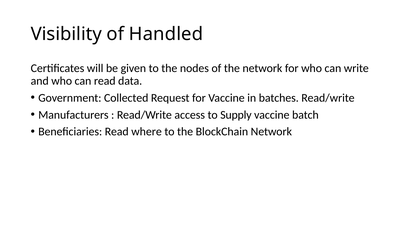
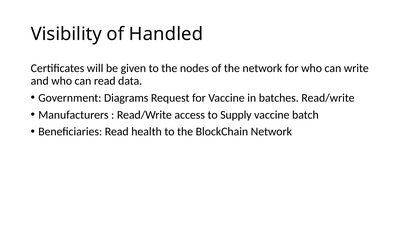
Collected: Collected -> Diagrams
where: where -> health
